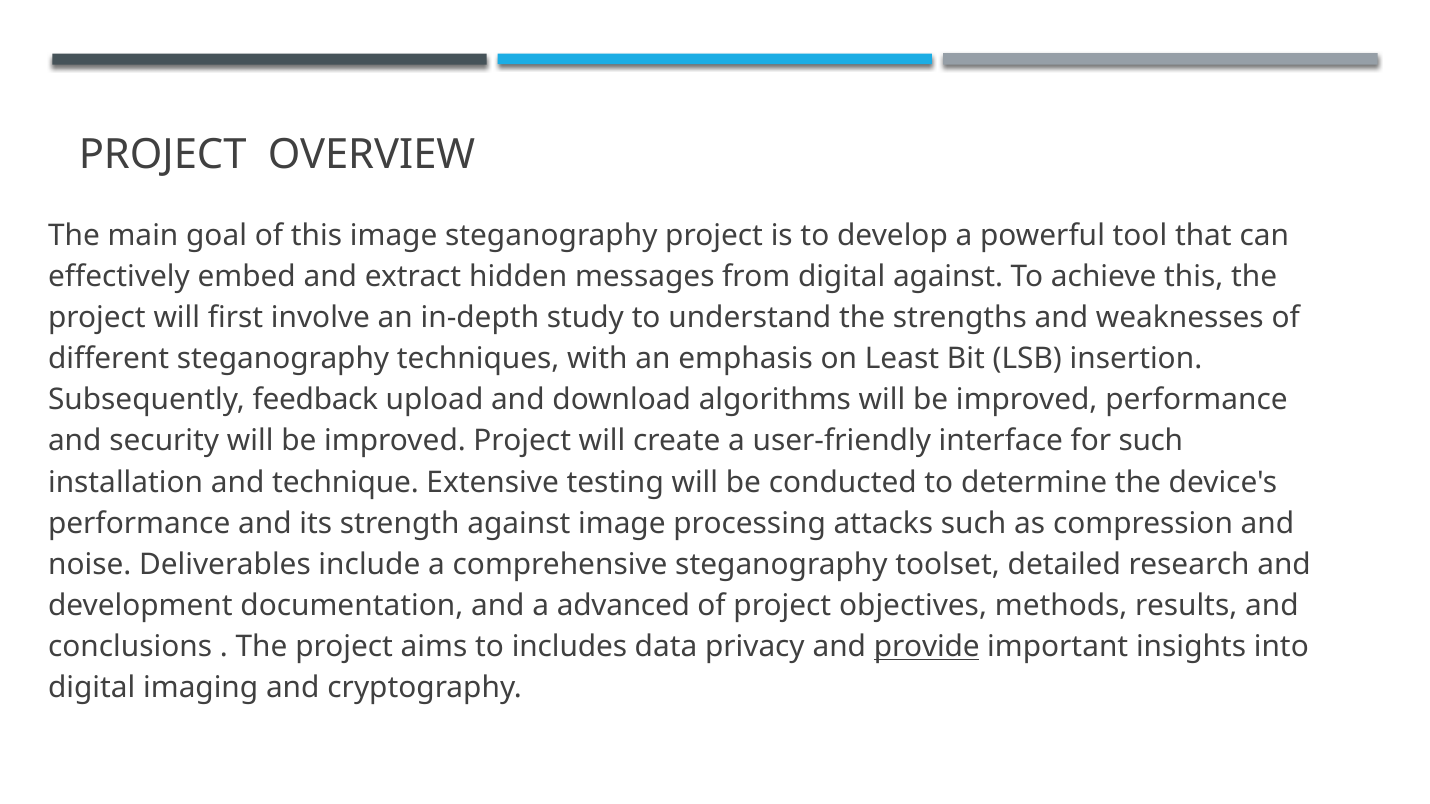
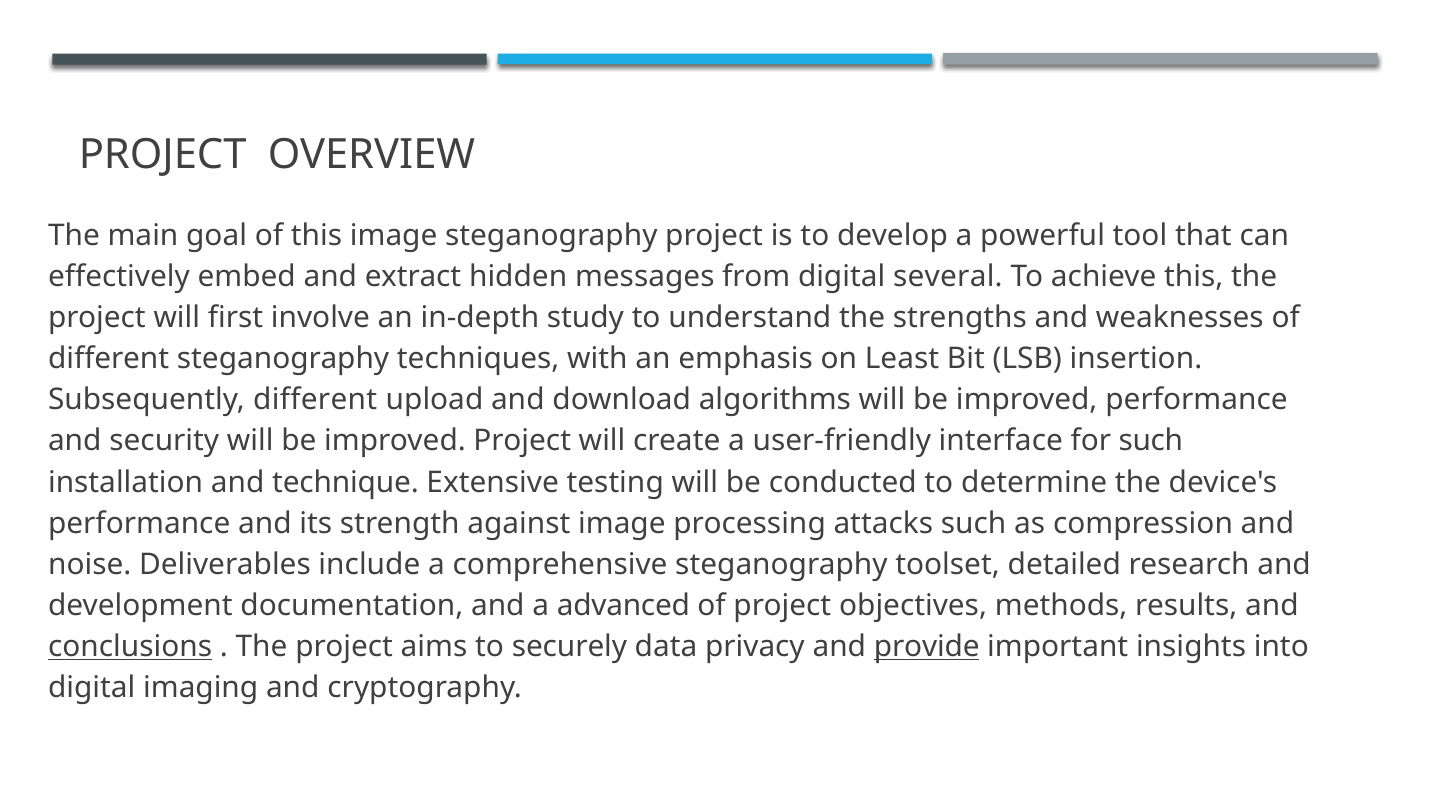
digital against: against -> several
Subsequently feedback: feedback -> different
conclusions underline: none -> present
includes: includes -> securely
